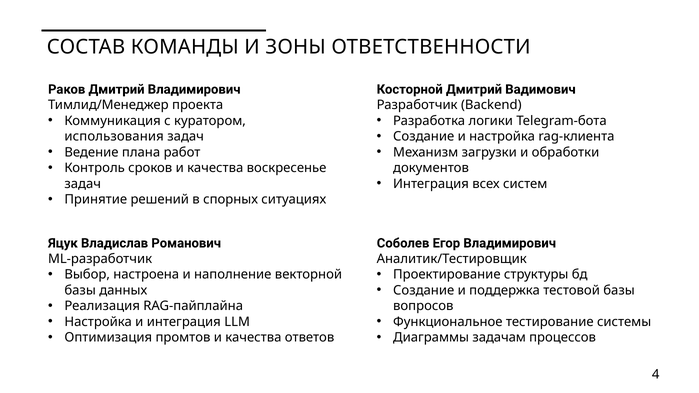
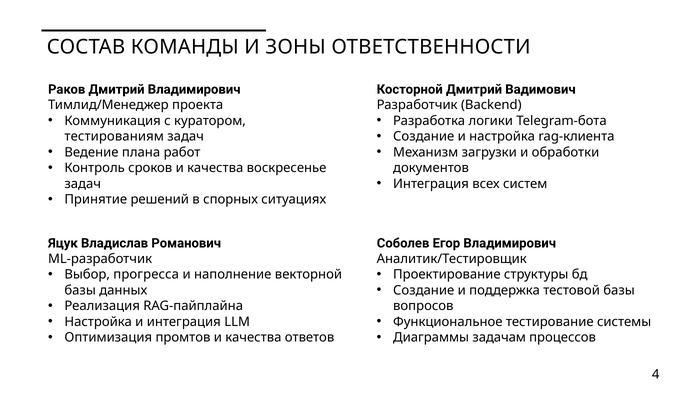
использования: использования -> тестированиям
настроена: настроена -> прогресса
